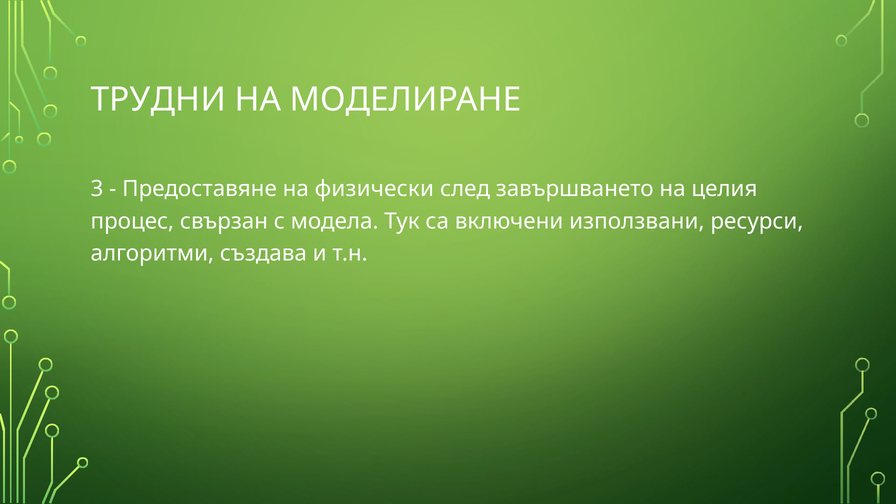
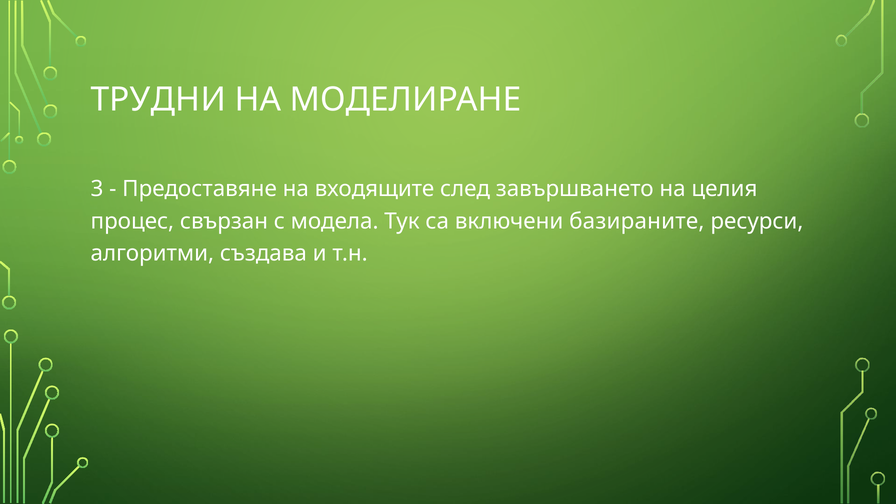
физически: физически -> входящите
използвани: използвани -> базираните
